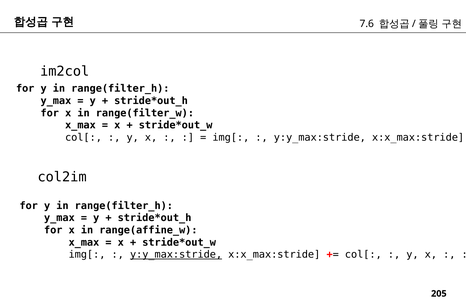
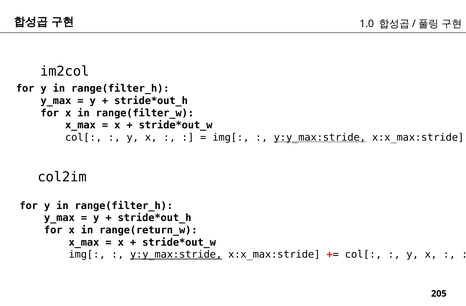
7.6: 7.6 -> 1.0
y:y_max:stride at (320, 138) underline: none -> present
range(affine_w: range(affine_w -> range(return_w
